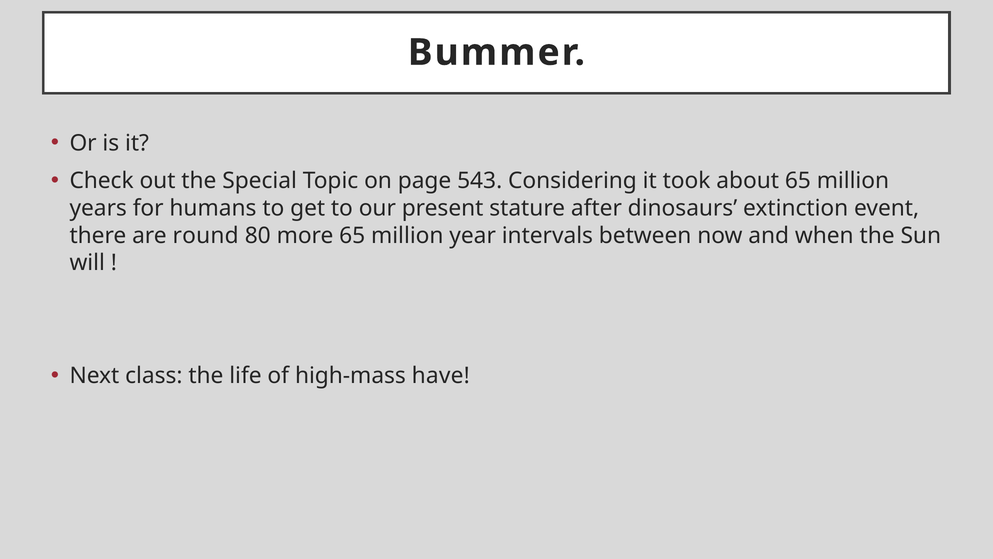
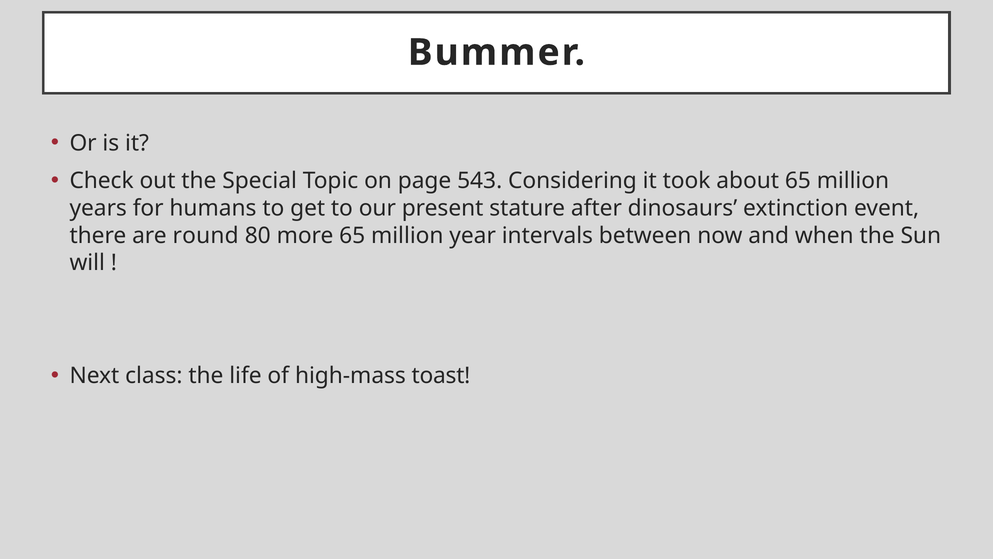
have: have -> toast
